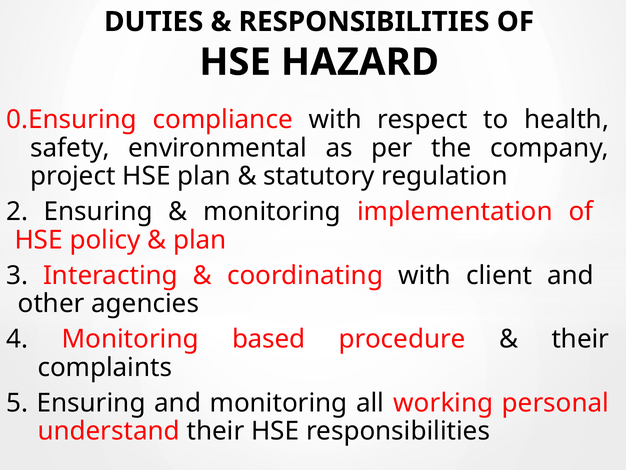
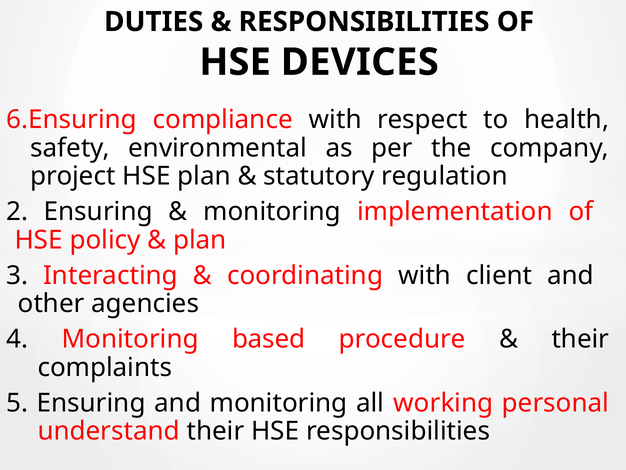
HAZARD: HAZARD -> DEVICES
0.Ensuring: 0.Ensuring -> 6.Ensuring
